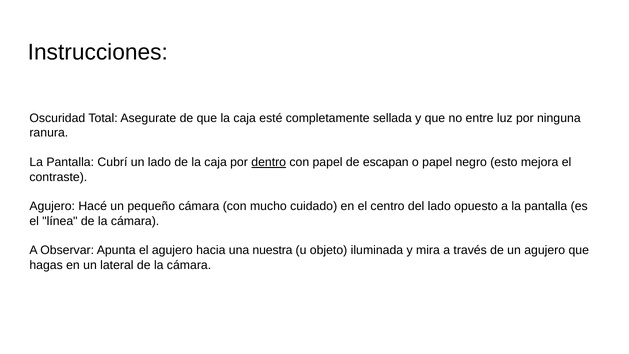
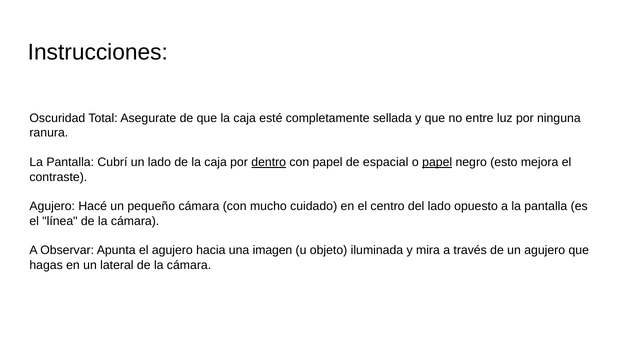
escapan: escapan -> espacial
papel at (437, 162) underline: none -> present
nuestra: nuestra -> imagen
